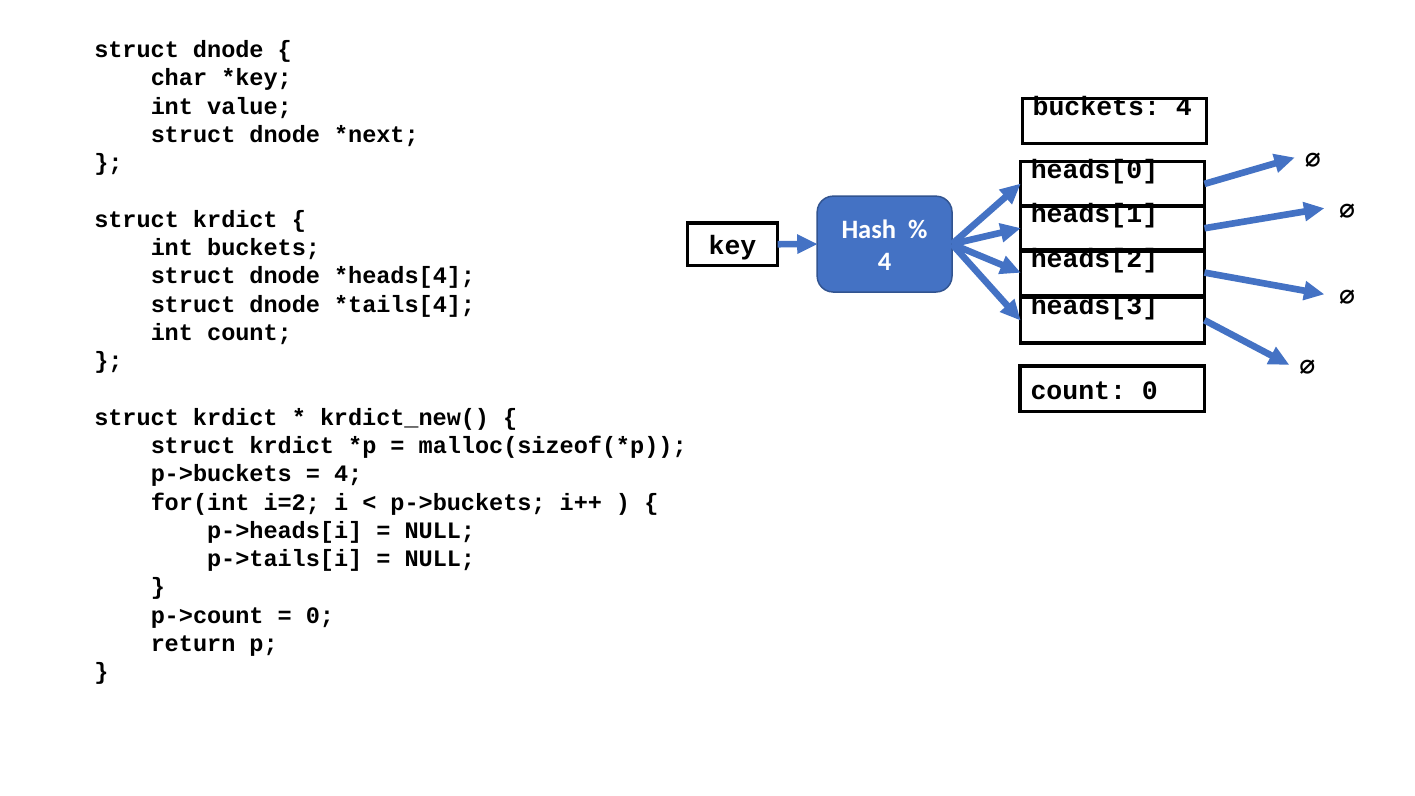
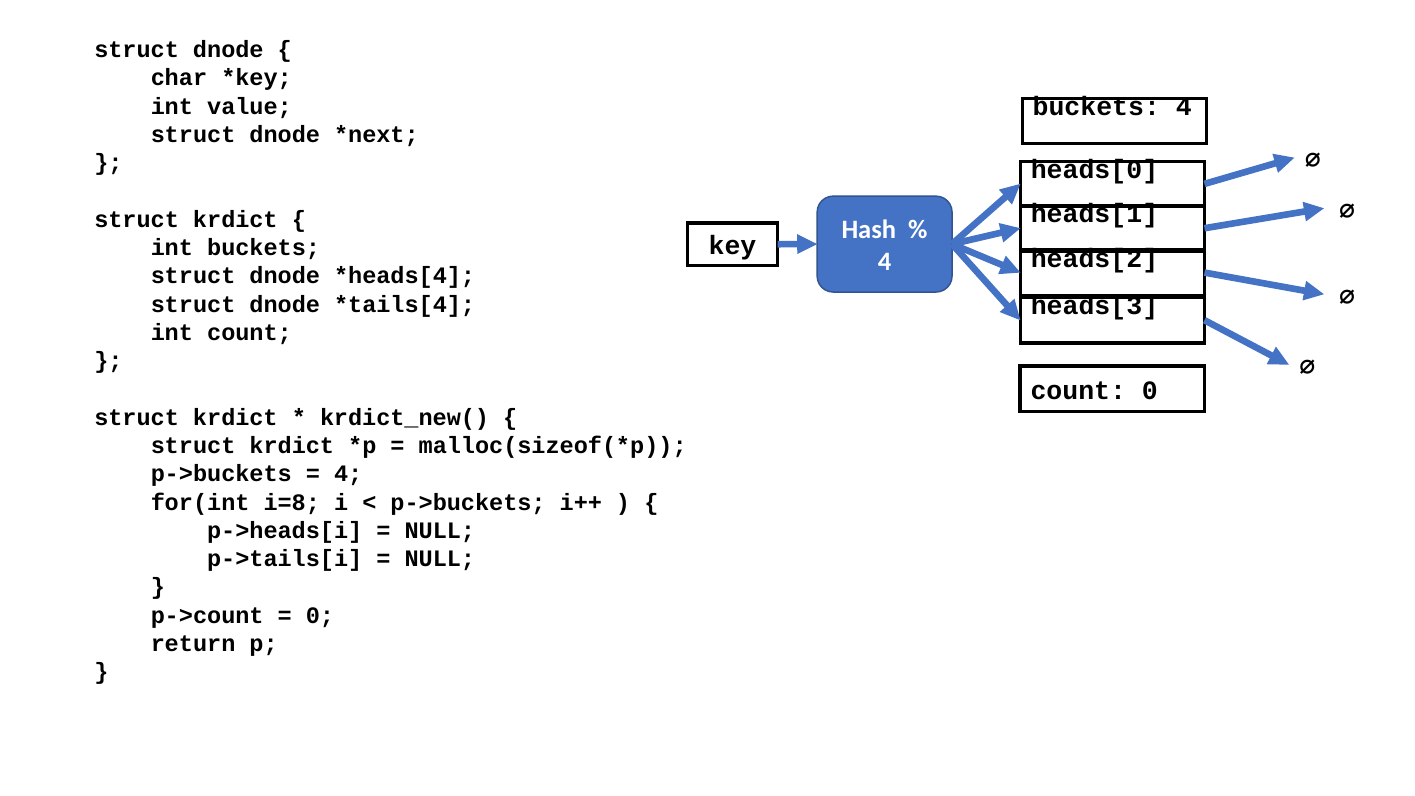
i=2: i=2 -> i=8
